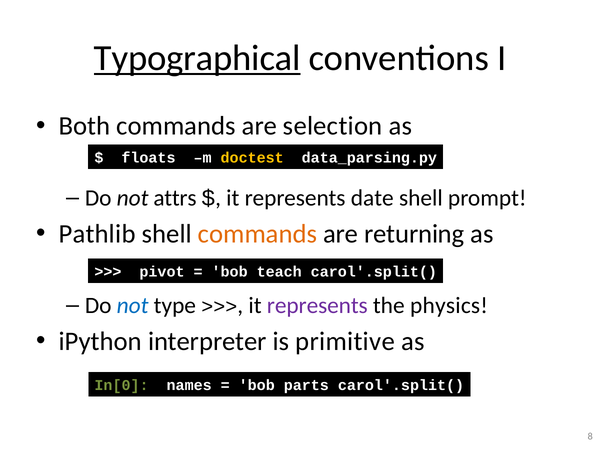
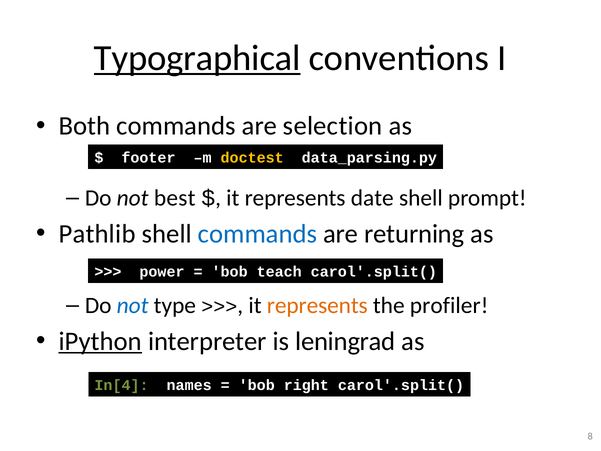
floats: floats -> footer
attrs: attrs -> best
commands at (258, 234) colour: orange -> blue
pivot: pivot -> power
represents at (317, 306) colour: purple -> orange
physics: physics -> profiler
iPython underline: none -> present
primitive: primitive -> leningrad
In[0: In[0 -> In[4
parts: parts -> right
